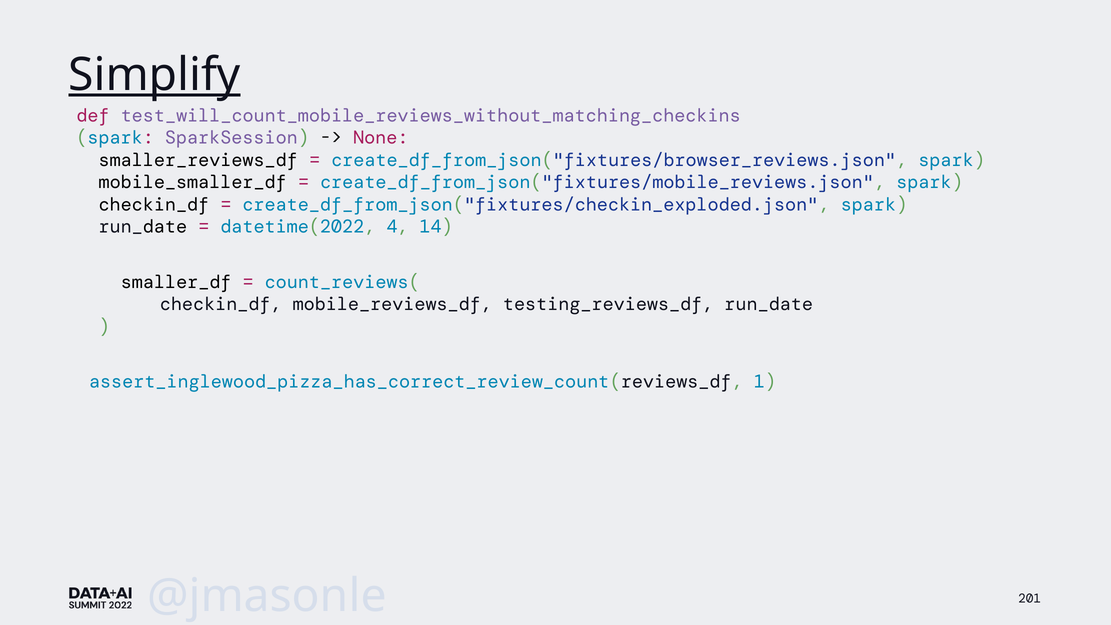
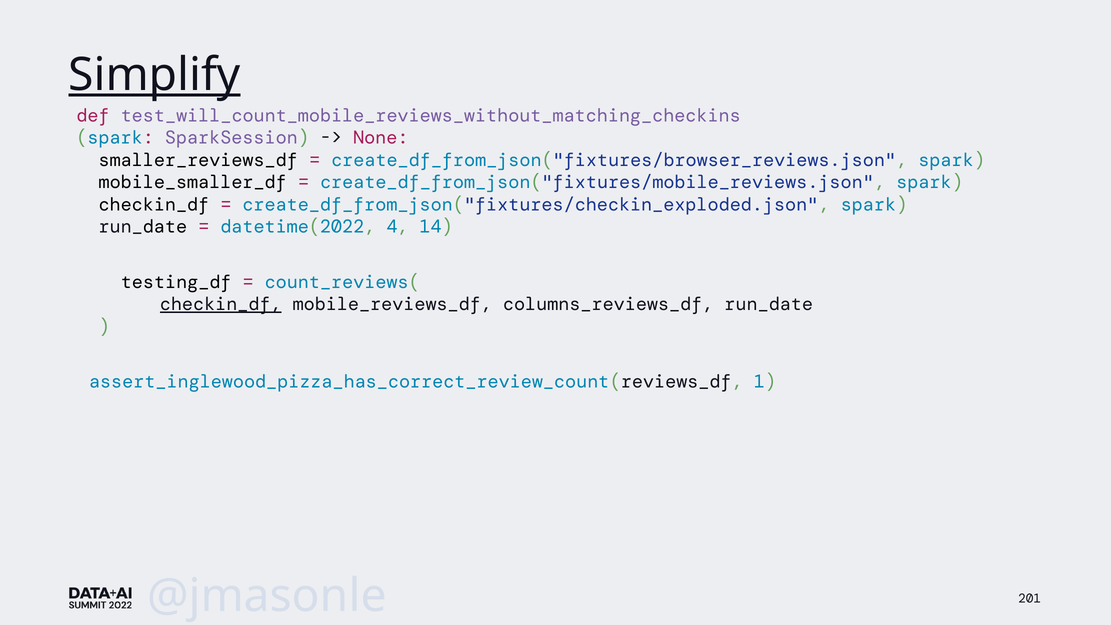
smaller_df: smaller_df -> testing_df
checkin_df at (221, 304) underline: none -> present
testing_reviews_df: testing_reviews_df -> columns_reviews_df
